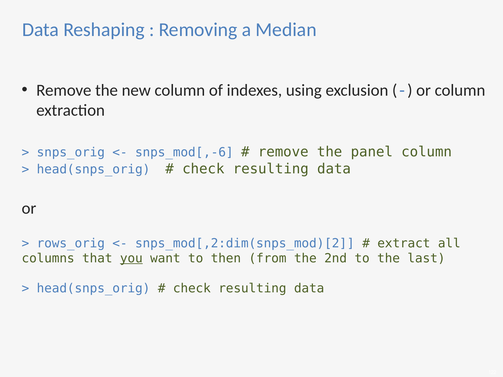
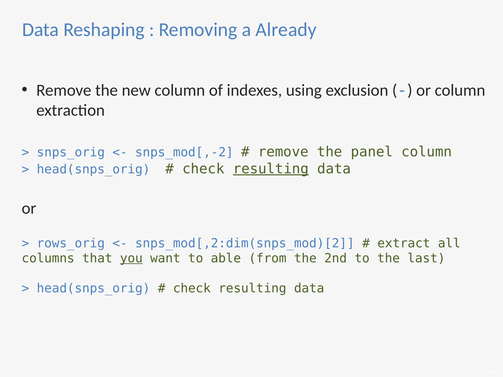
Median: Median -> Already
snps_mod[,-6: snps_mod[,-6 -> snps_mod[,-2
resulting at (271, 169) underline: none -> present
then: then -> able
